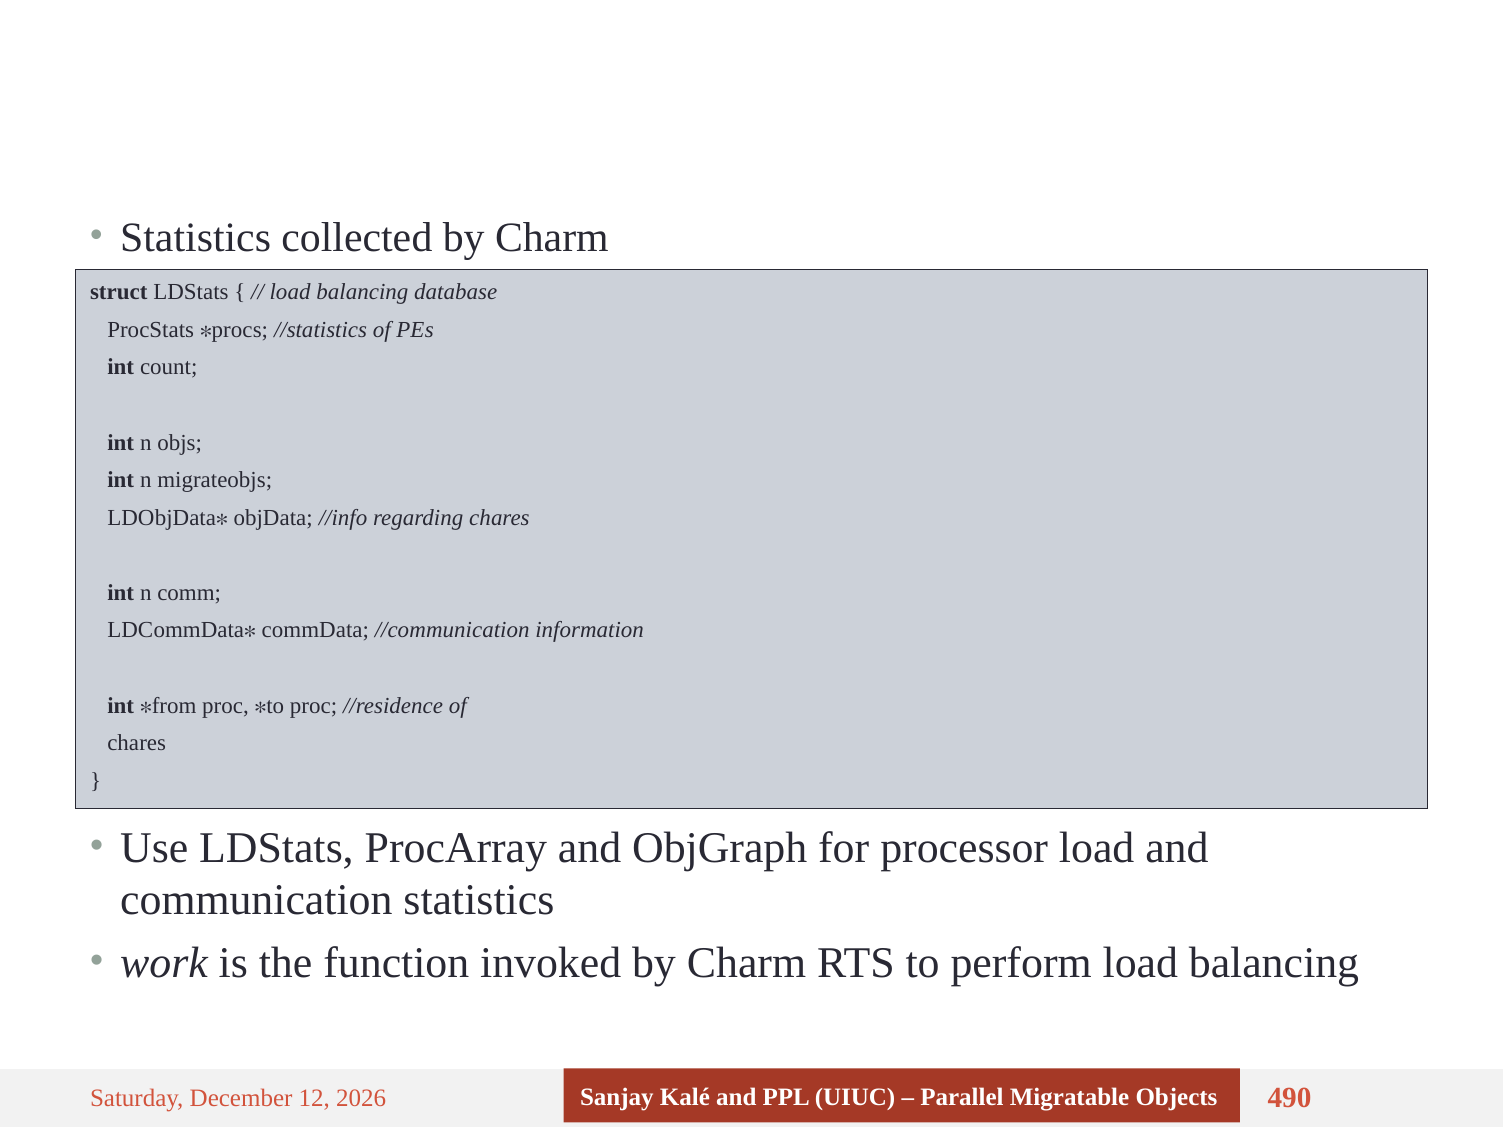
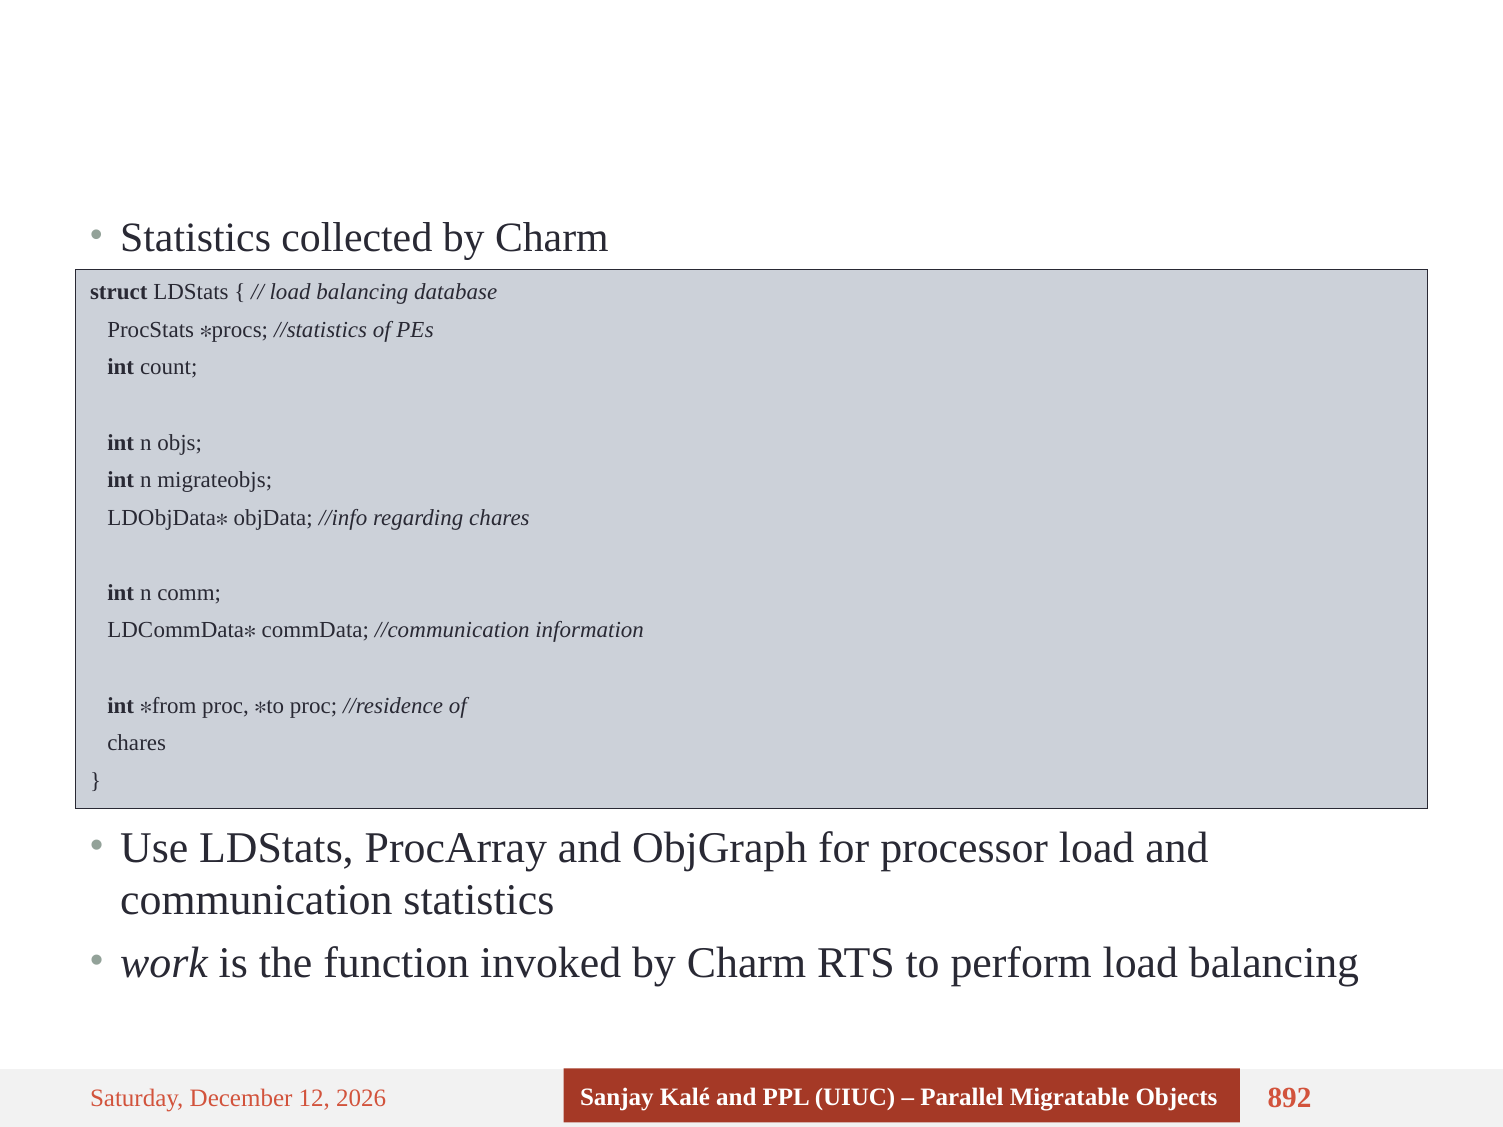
490: 490 -> 892
